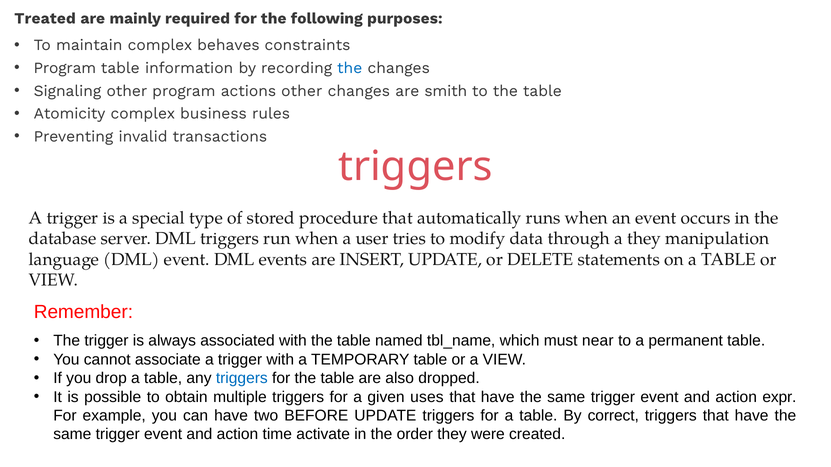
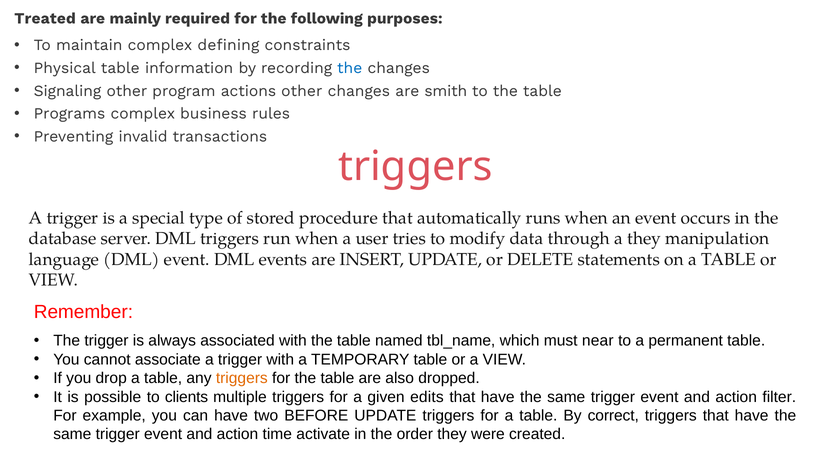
behaves: behaves -> defining
Program at (65, 68): Program -> Physical
Atomicity: Atomicity -> Programs
triggers at (242, 379) colour: blue -> orange
obtain: obtain -> clients
uses: uses -> edits
expr: expr -> filter
